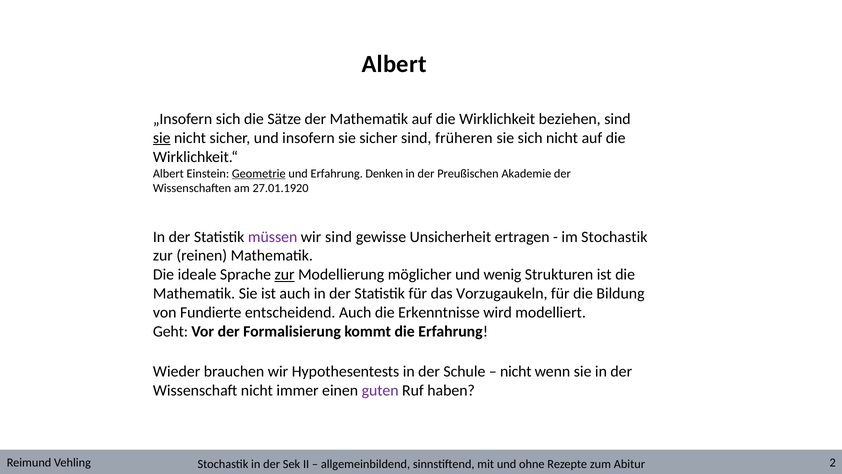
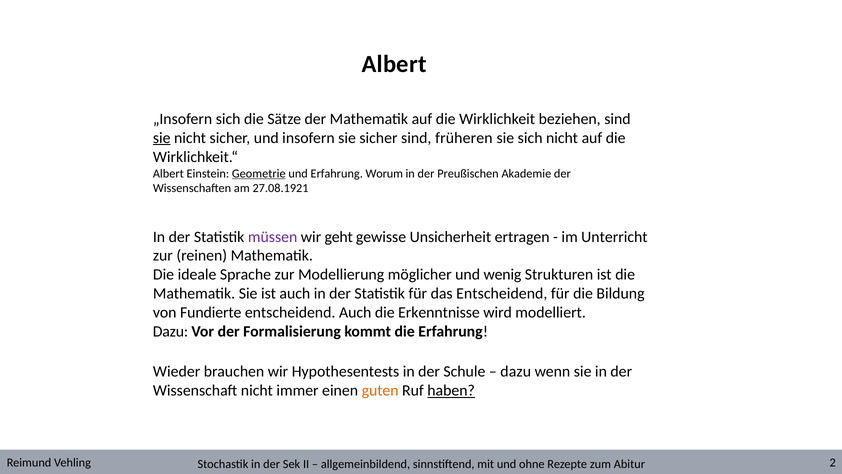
Denken: Denken -> Worum
27.01.1920: 27.01.1920 -> 27.08.1921
wir sind: sind -> geht
im Stochastik: Stochastik -> Unterricht
zur at (285, 275) underline: present -> none
das Vorzugaukeln: Vorzugaukeln -> Entscheidend
Geht at (170, 331): Geht -> Dazu
nicht at (516, 371): nicht -> dazu
guten colour: purple -> orange
haben underline: none -> present
